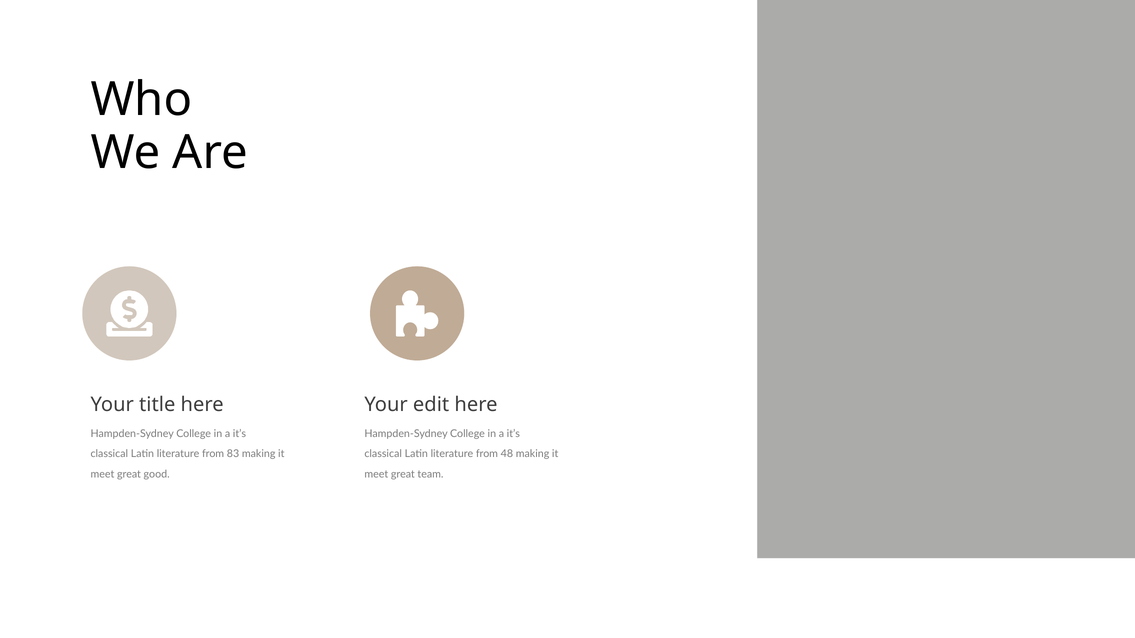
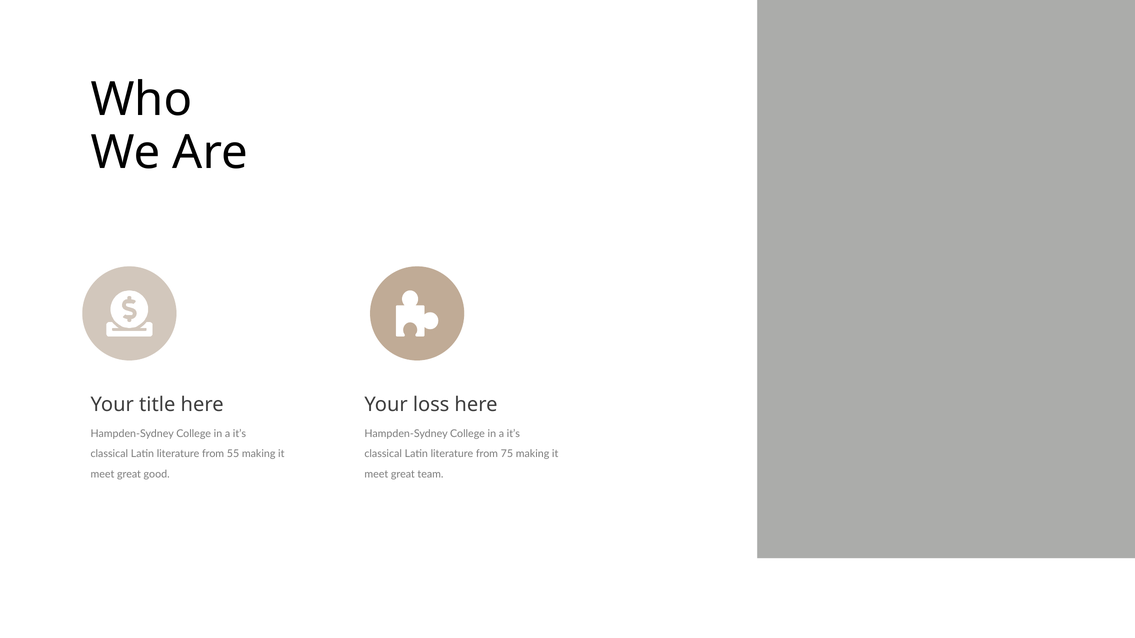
edit: edit -> loss
83: 83 -> 55
48: 48 -> 75
